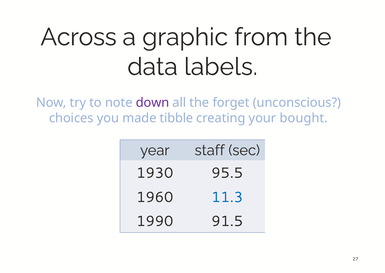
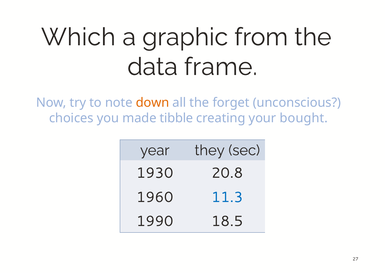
Across: Across -> Which
labels: labels -> frame
down colour: purple -> orange
staff: staff -> they
95.5: 95.5 -> 20.8
91.5: 91.5 -> 18.5
